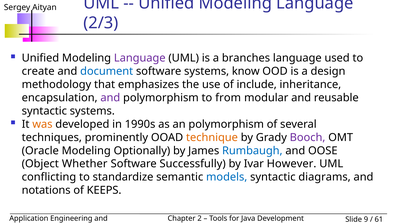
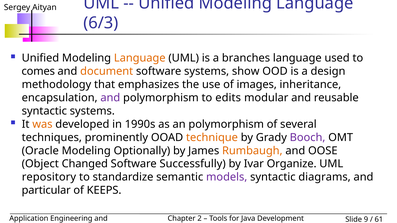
2/3: 2/3 -> 6/3
Language at (140, 58) colour: purple -> orange
create: create -> comes
document colour: blue -> orange
know: know -> show
include: include -> images
from: from -> edits
Rumbaugh colour: blue -> orange
Whether: Whether -> Changed
However: However -> Organize
conflicting: conflicting -> repository
models colour: blue -> purple
notations: notations -> particular
